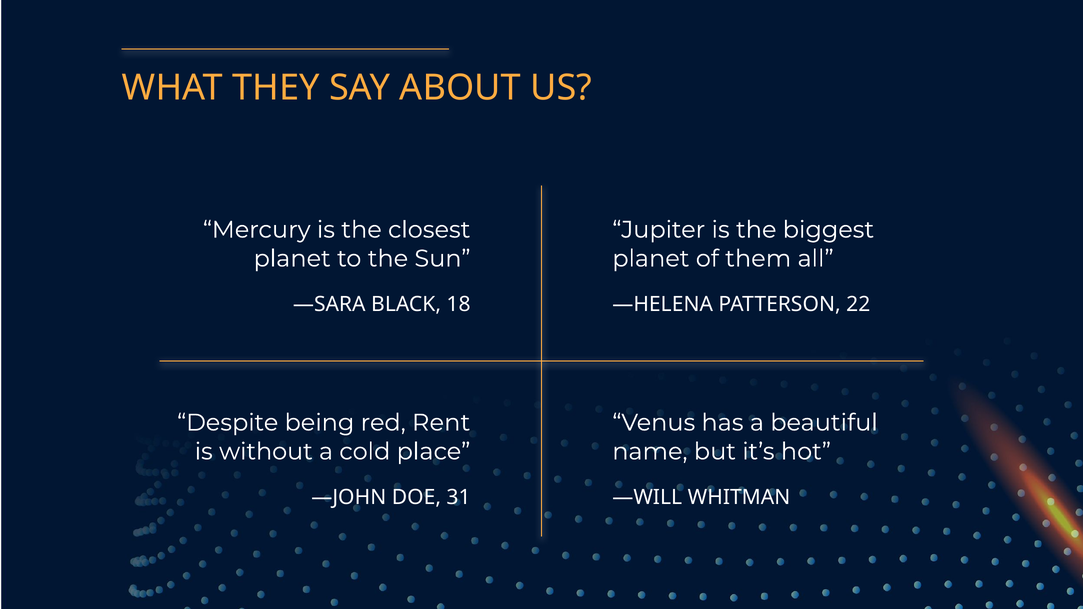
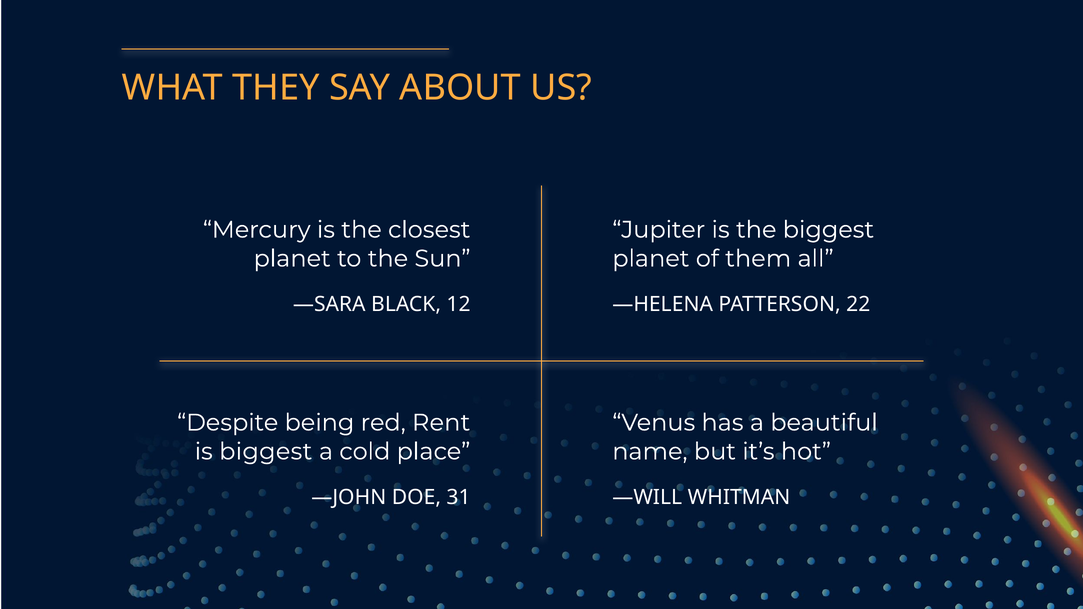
18: 18 -> 12
is without: without -> biggest
